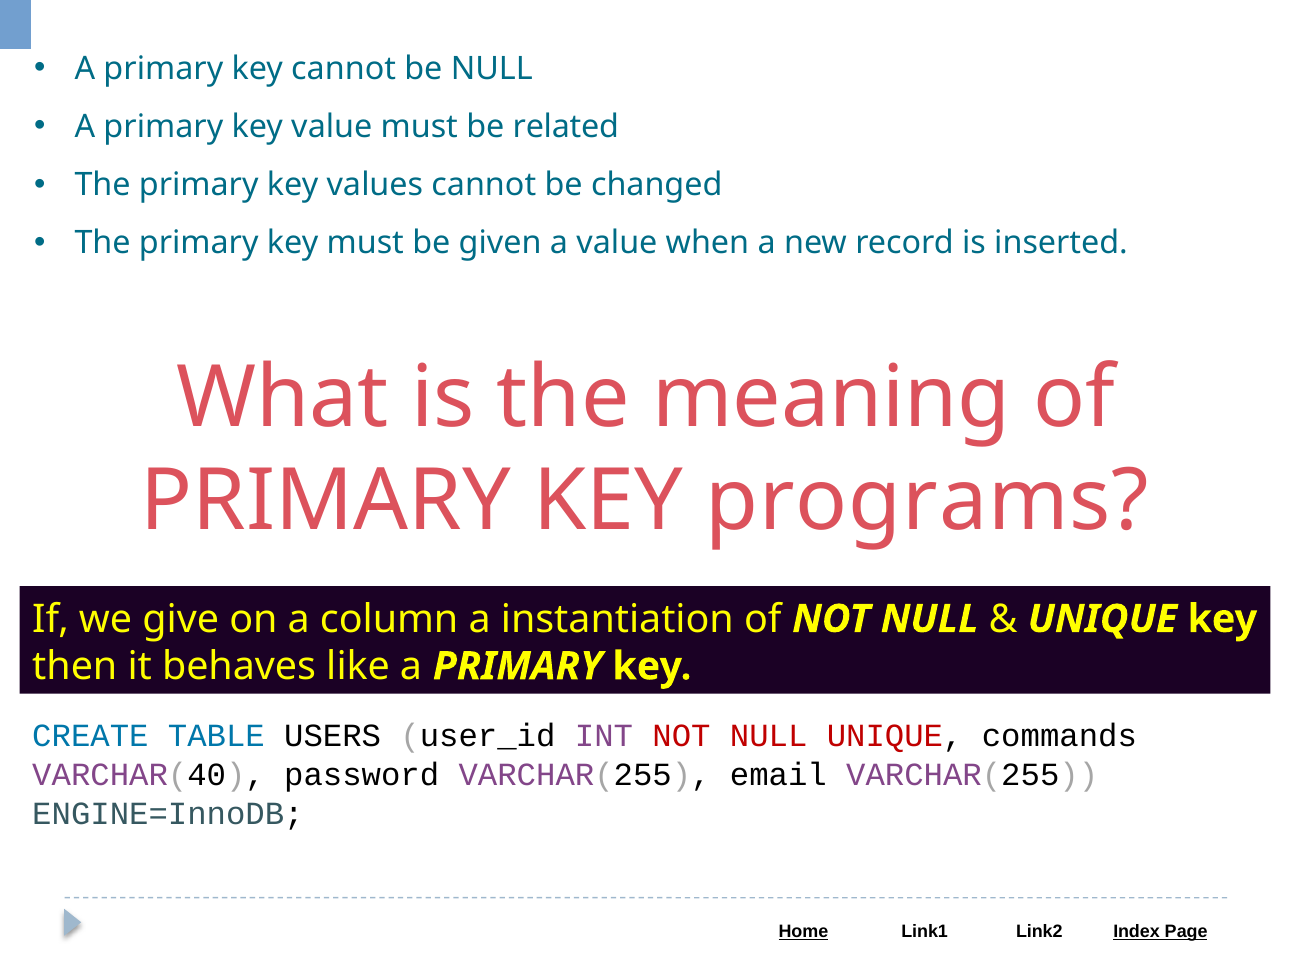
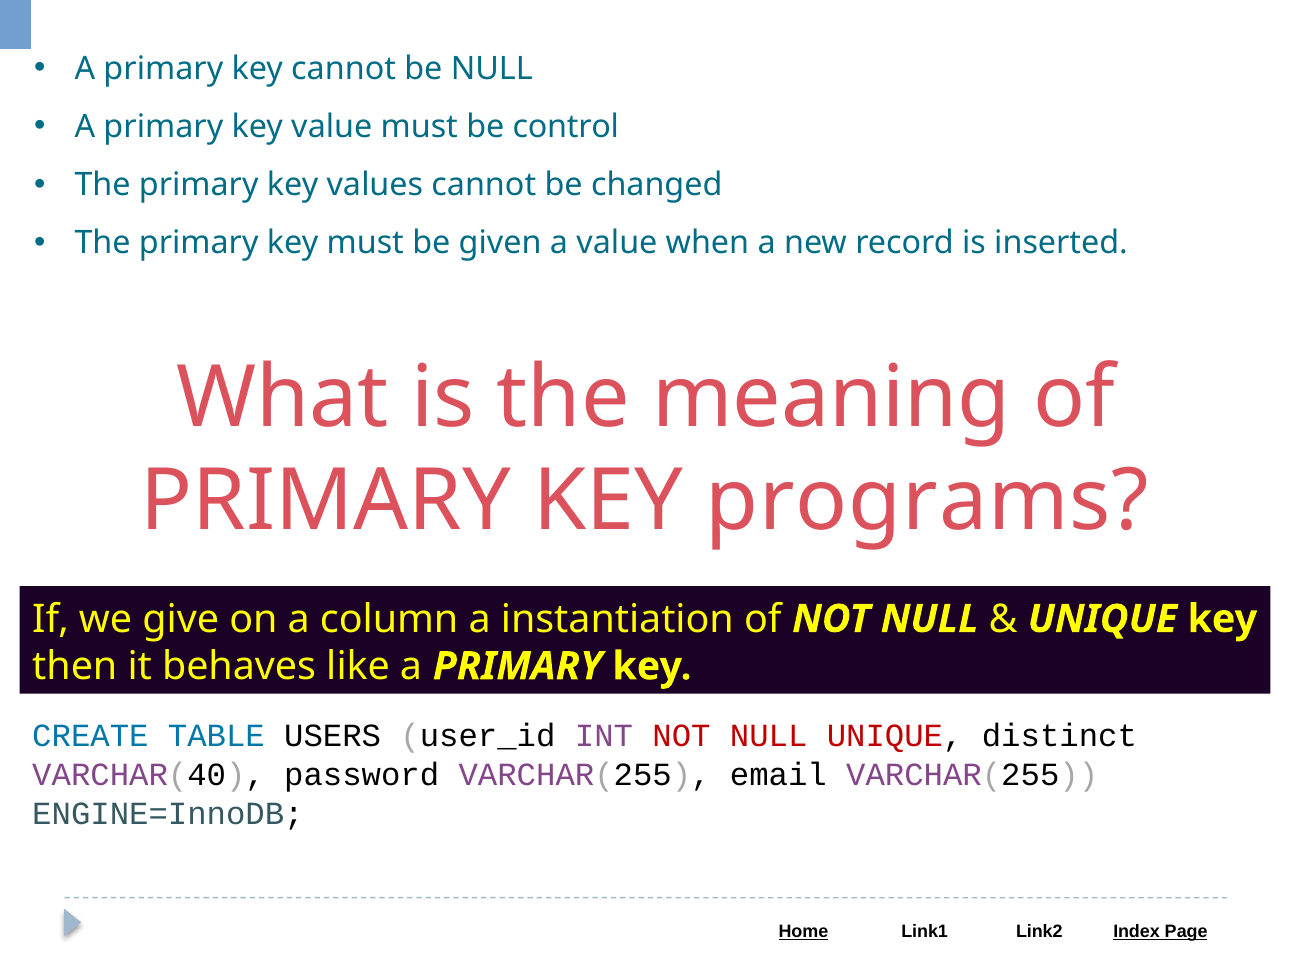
related: related -> control
commands: commands -> distinct
